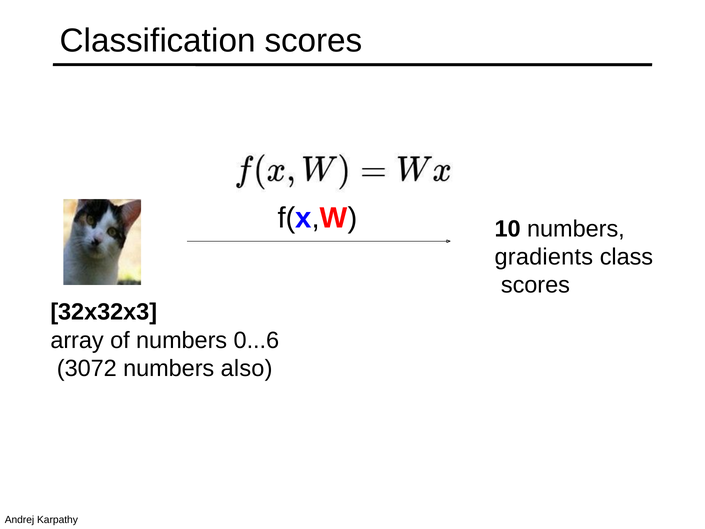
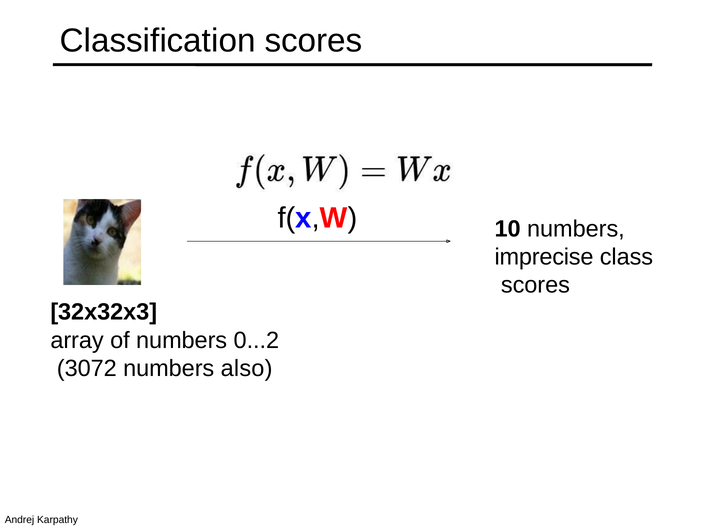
gradients: gradients -> imprecise
0...6: 0...6 -> 0...2
